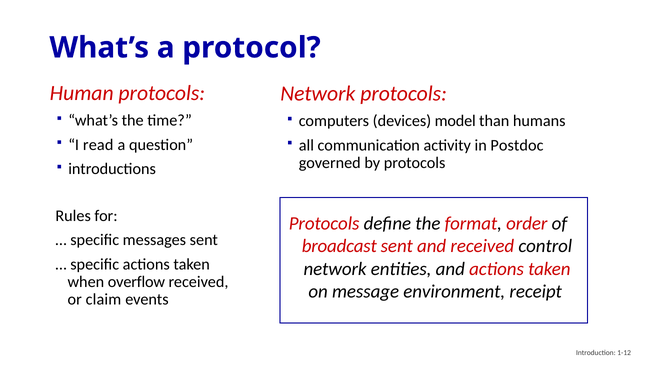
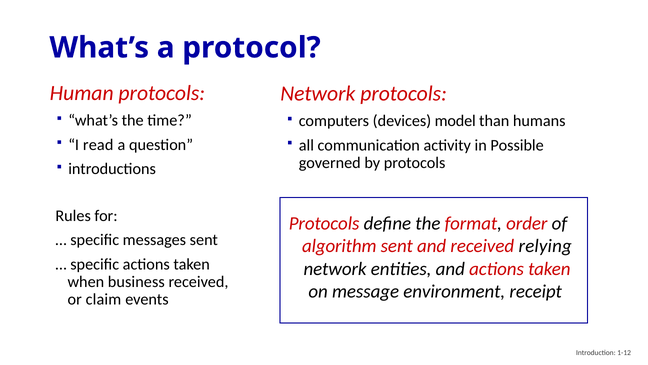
Postdoc: Postdoc -> Possible
broadcast: broadcast -> algorithm
control: control -> relying
overflow: overflow -> business
